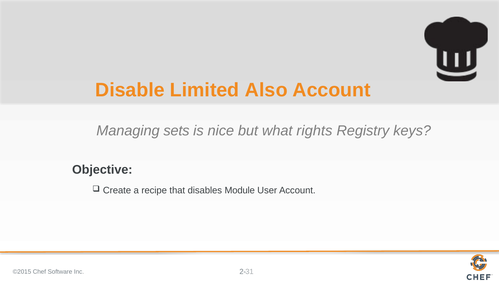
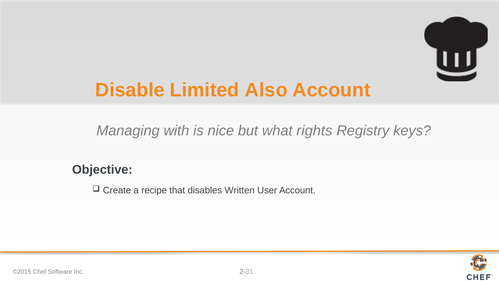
sets: sets -> with
Module: Module -> Written
